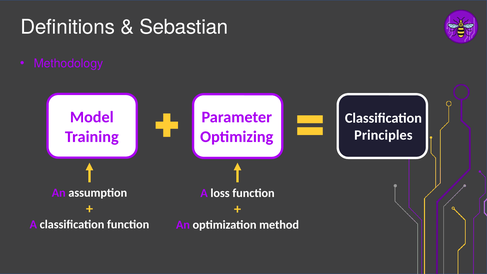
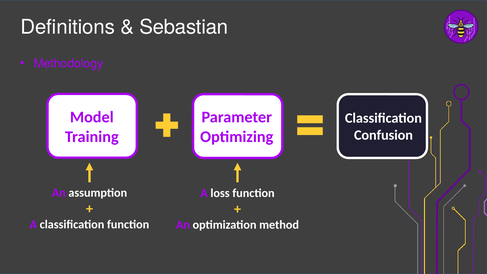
Principles: Principles -> Confusion
